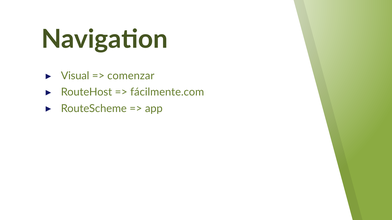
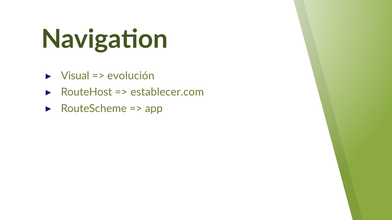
comenzar: comenzar -> evolución
fácilmente.com: fácilmente.com -> establecer.com
